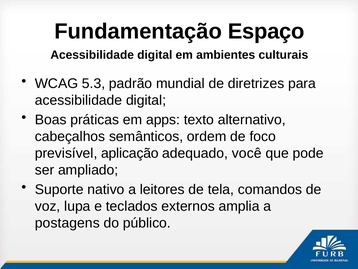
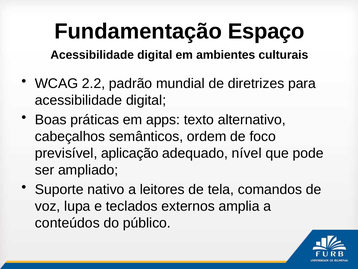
5.3: 5.3 -> 2.2
você: você -> nível
postagens: postagens -> conteúdos
